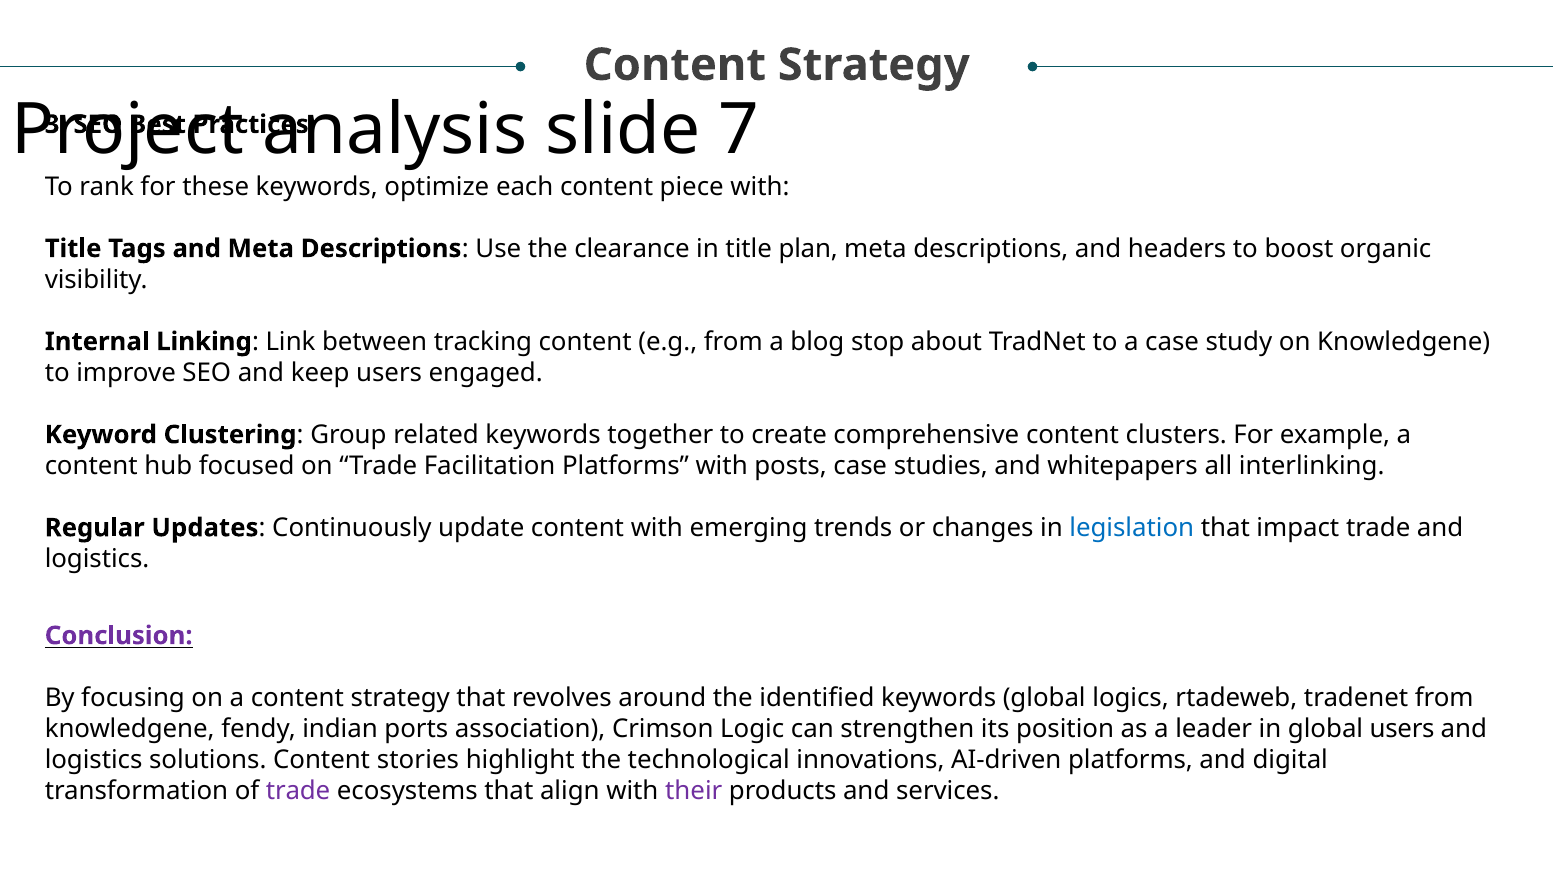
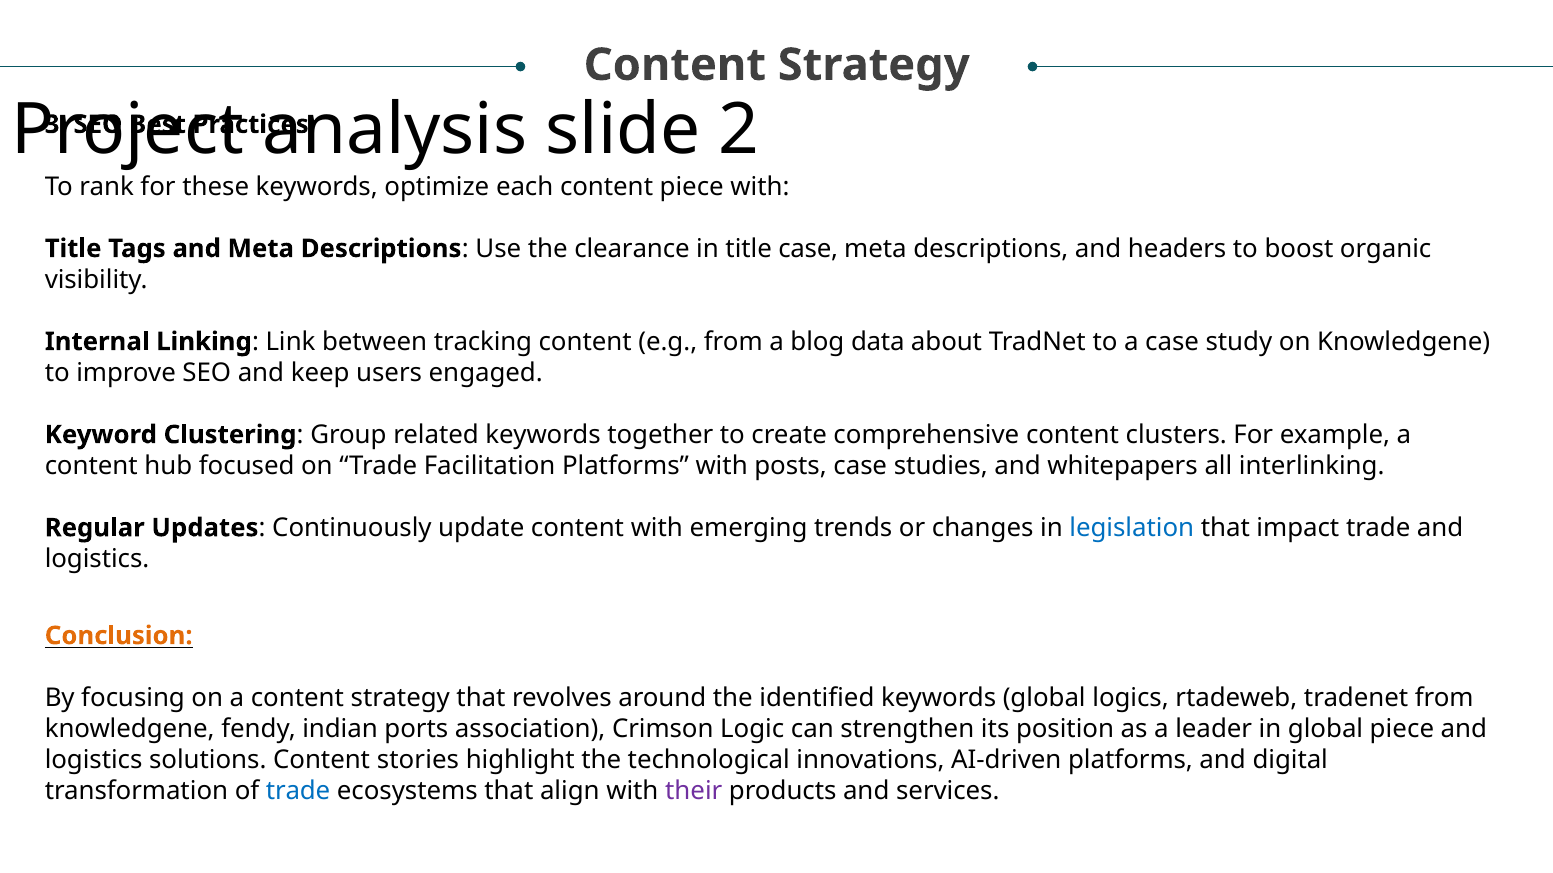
7: 7 -> 2
title plan: plan -> case
stop: stop -> data
Conclusion colour: purple -> orange
global users: users -> piece
trade at (298, 791) colour: purple -> blue
